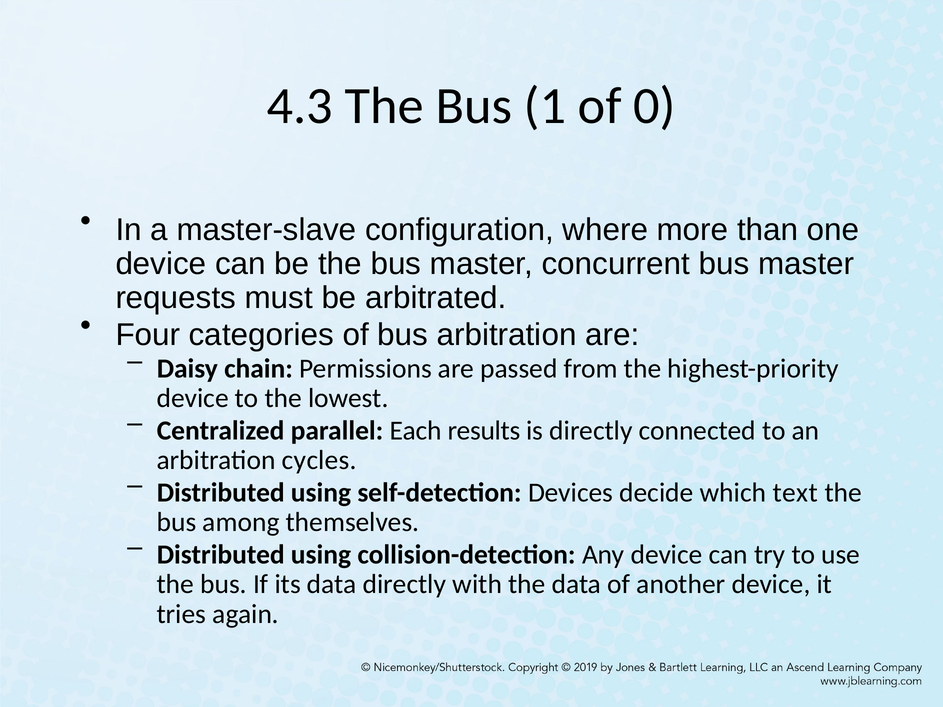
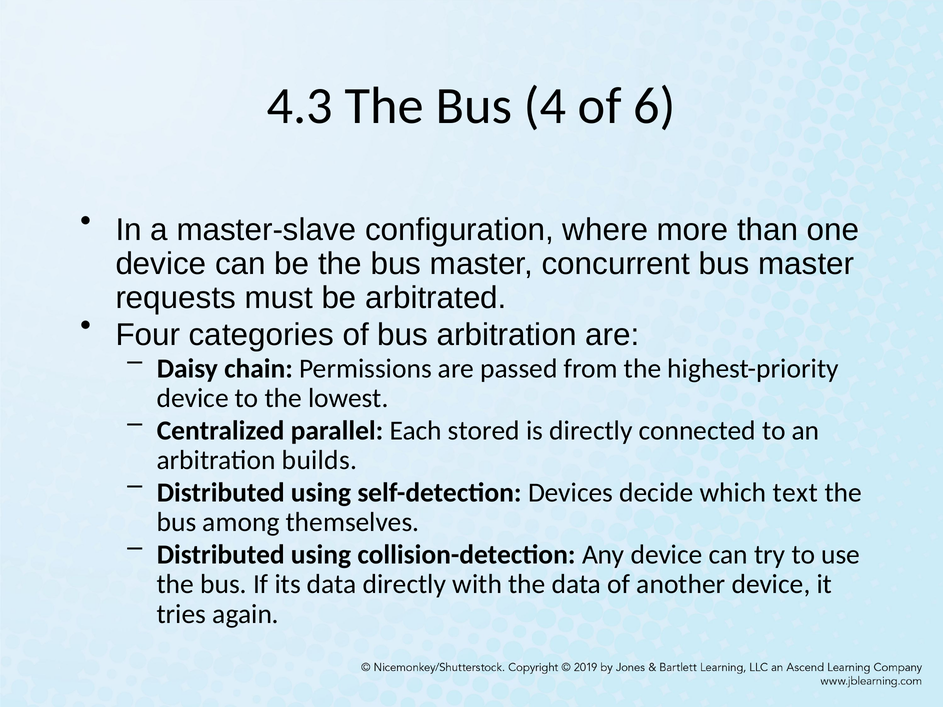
1: 1 -> 4
0: 0 -> 6
results: results -> stored
cycles: cycles -> builds
